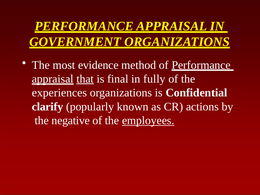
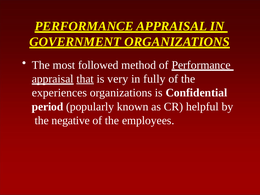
evidence: evidence -> followed
final: final -> very
clarify: clarify -> period
actions: actions -> helpful
employees underline: present -> none
